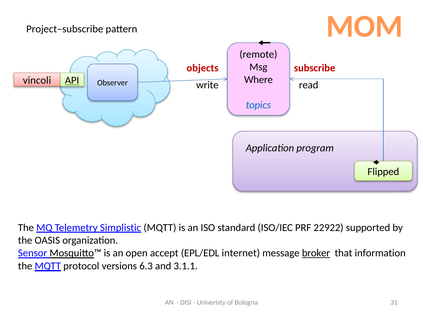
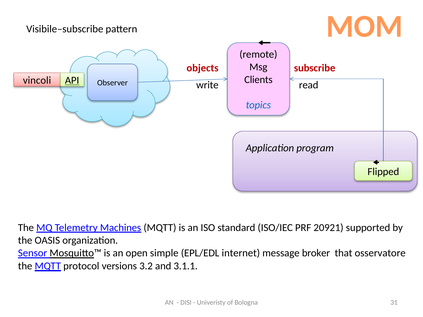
Project–subscribe: Project–subscribe -> Visibile–subscribe
Where: Where -> Clients
Simplistic: Simplistic -> Machines
22922: 22922 -> 20921
accept: accept -> simple
broker underline: present -> none
information: information -> osservatore
6.3: 6.3 -> 3.2
